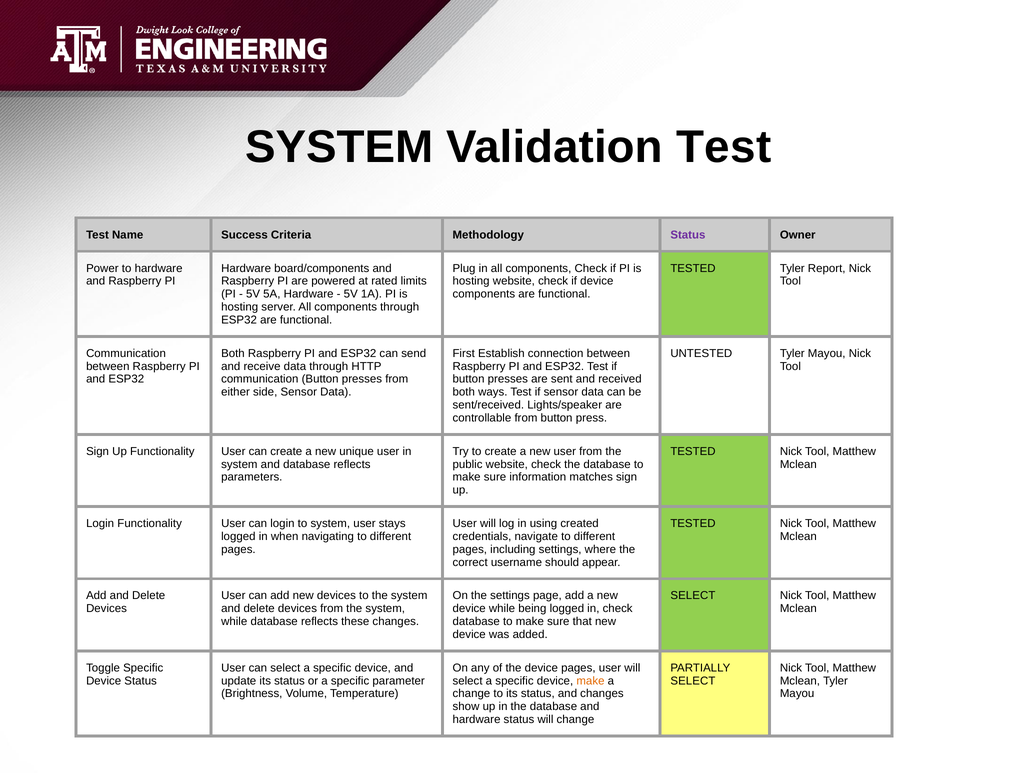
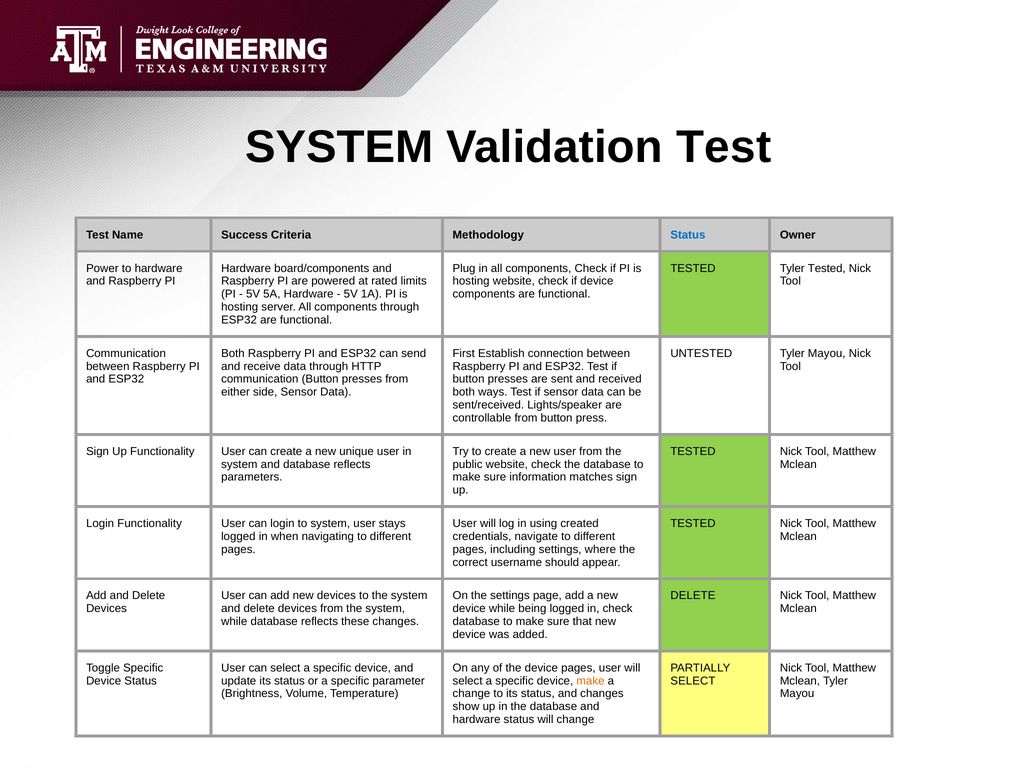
Status at (688, 235) colour: purple -> blue
Tyler Report: Report -> Tested
SELECT at (693, 596): SELECT -> DELETE
